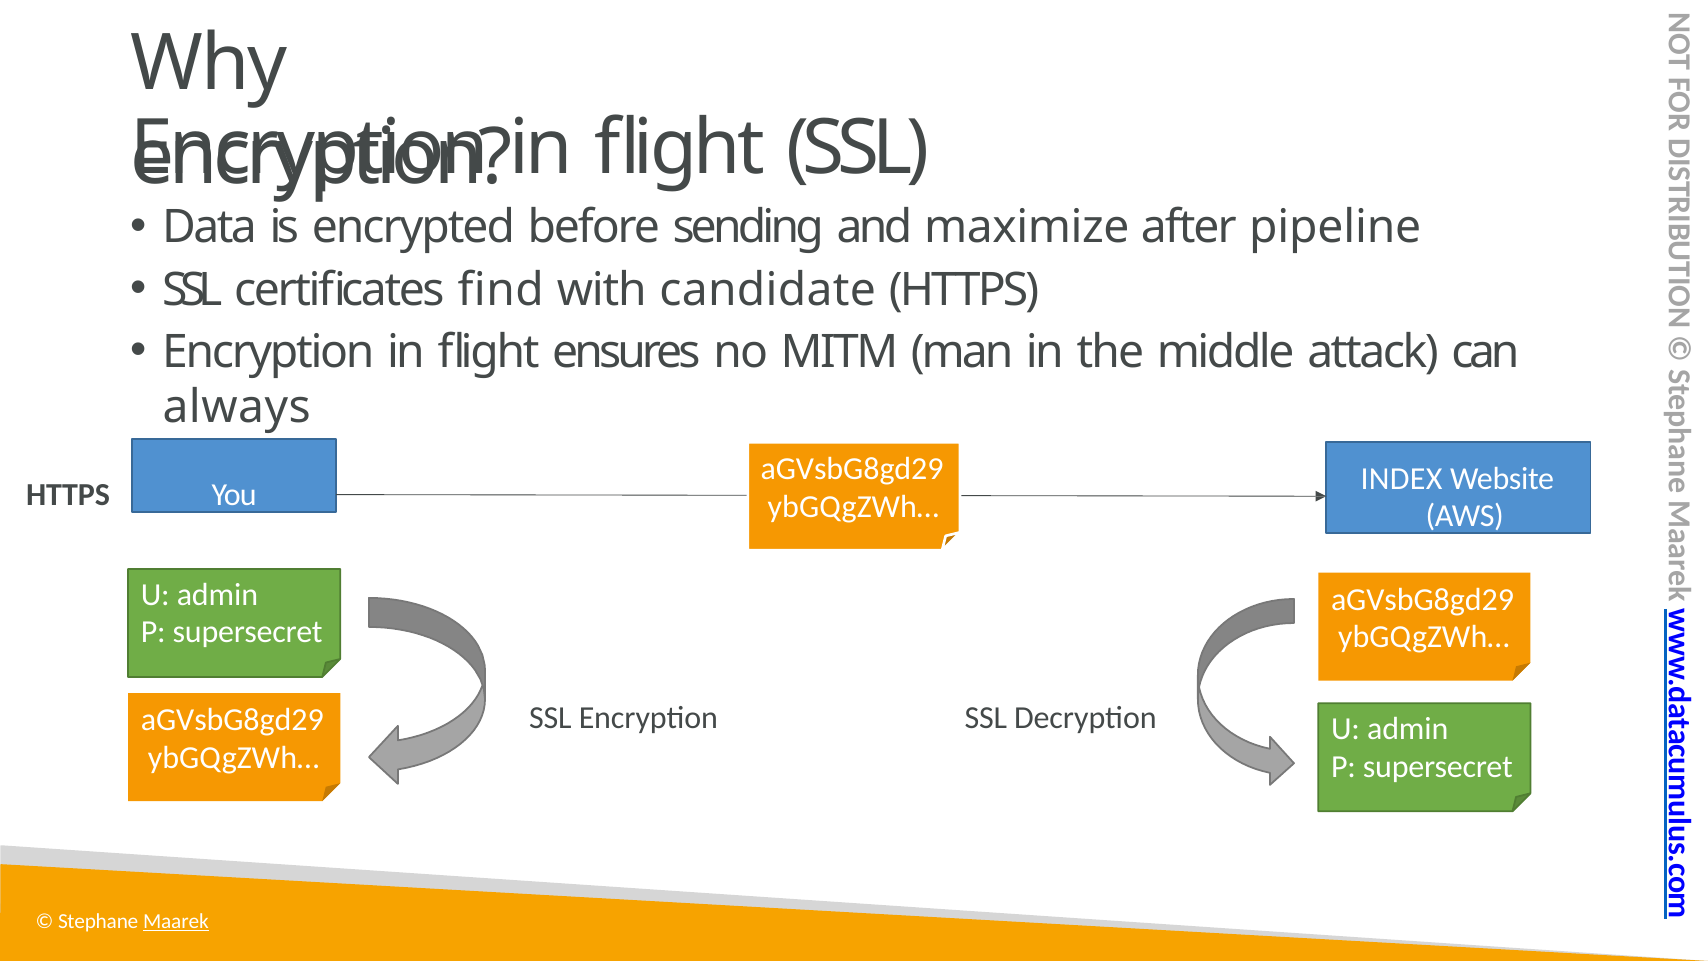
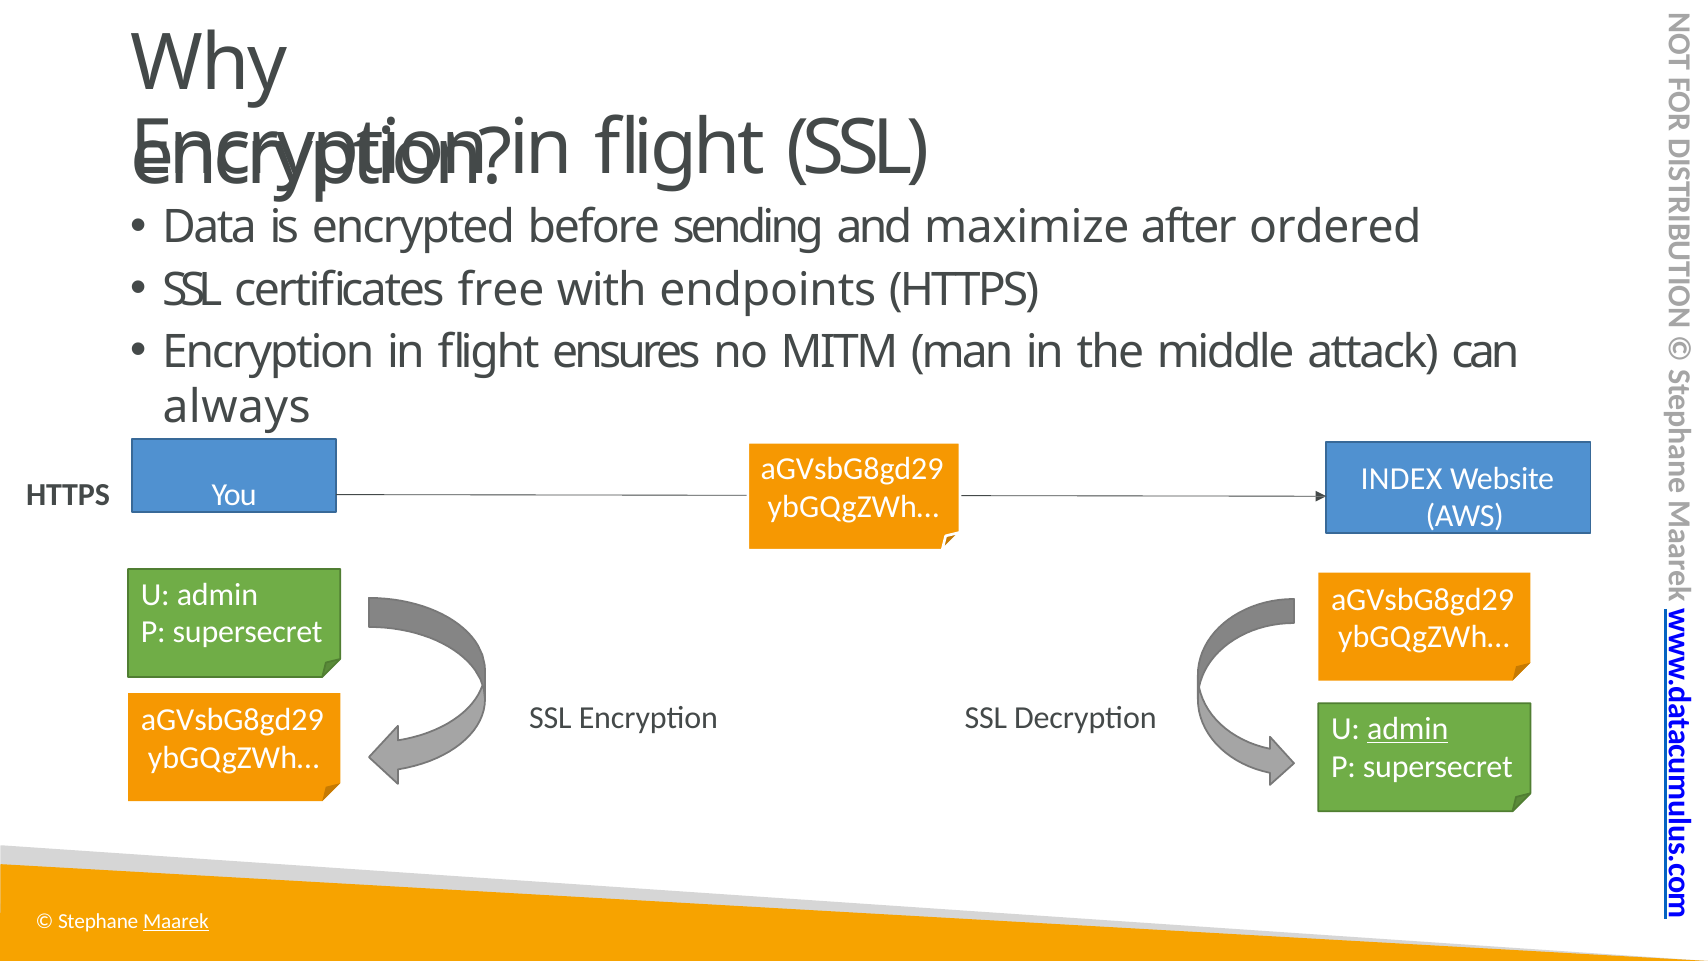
pipeline: pipeline -> ordered
find: find -> free
candidate: candidate -> endpoints
admin at (1408, 729) underline: none -> present
